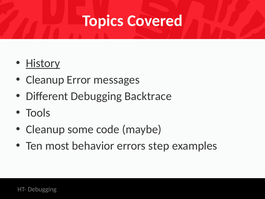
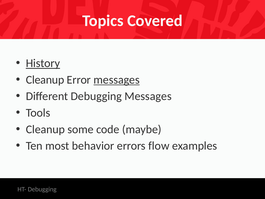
messages at (117, 80) underline: none -> present
Debugging Backtrace: Backtrace -> Messages
step: step -> flow
